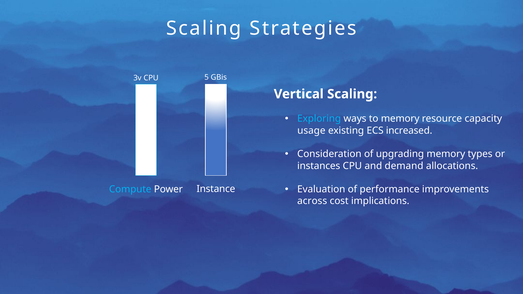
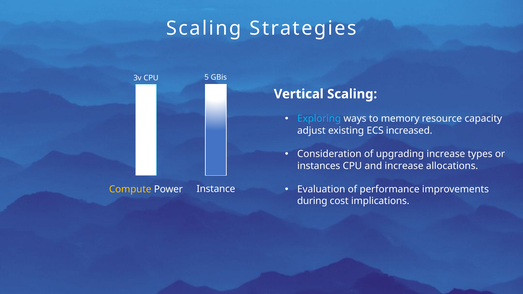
usage: usage -> adjust
upgrading memory: memory -> increase
and demand: demand -> increase
Compute colour: light blue -> yellow
across: across -> during
